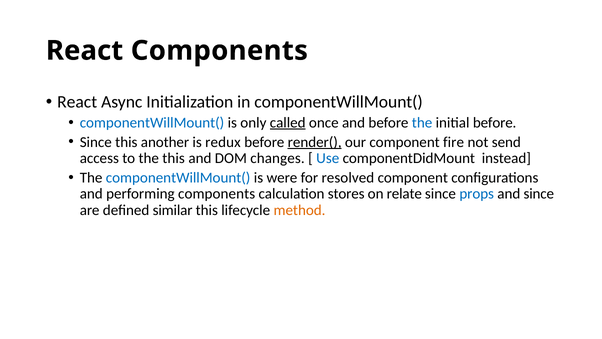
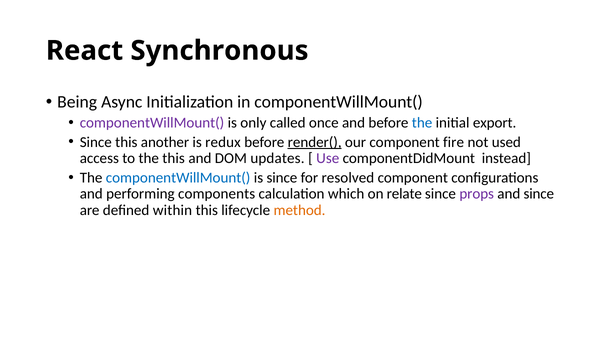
React Components: Components -> Synchronous
React at (77, 102): React -> Being
componentWillMount( at (152, 123) colour: blue -> purple
called underline: present -> none
initial before: before -> export
send: send -> used
changes: changes -> updates
Use colour: blue -> purple
is were: were -> since
stores: stores -> which
props colour: blue -> purple
similar: similar -> within
